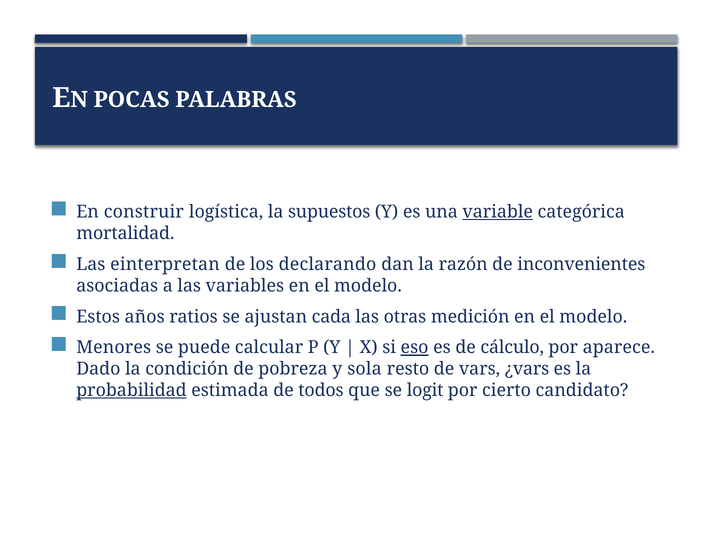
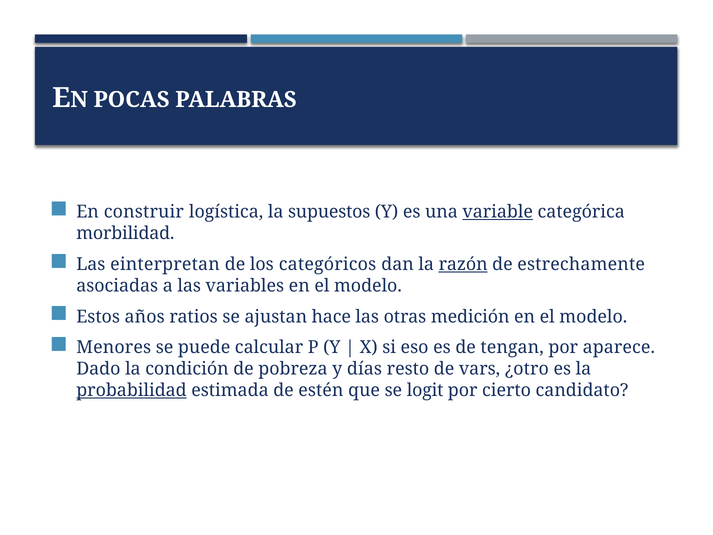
mortalidad: mortalidad -> morbilidad
declarando: declarando -> categóricos
razón underline: none -> present
inconvenientes: inconvenientes -> estrechamente
cada: cada -> hace
eso underline: present -> none
cálculo: cálculo -> tengan
sola: sola -> días
¿vars: ¿vars -> ¿otro
todos: todos -> estén
